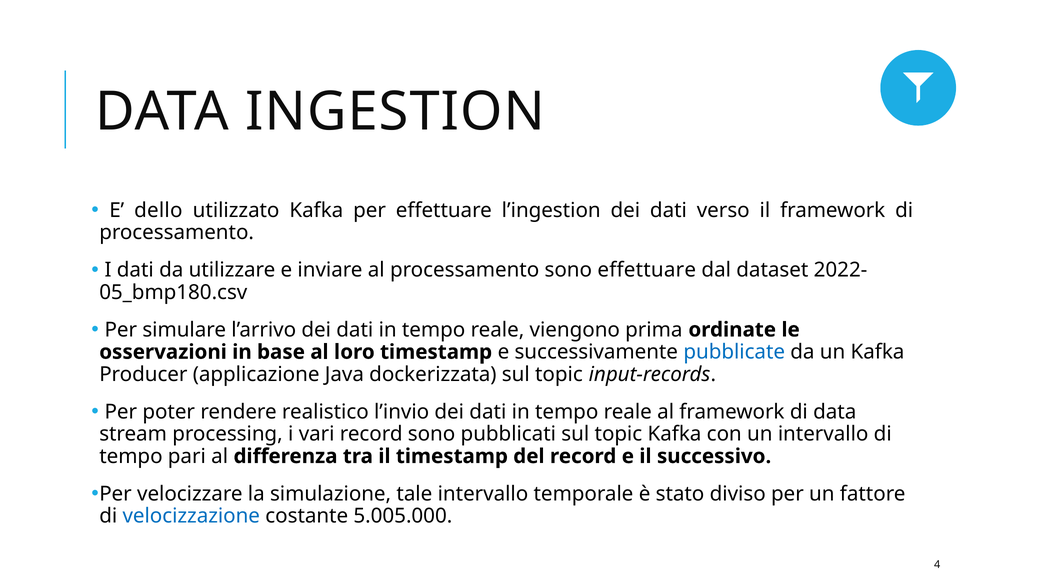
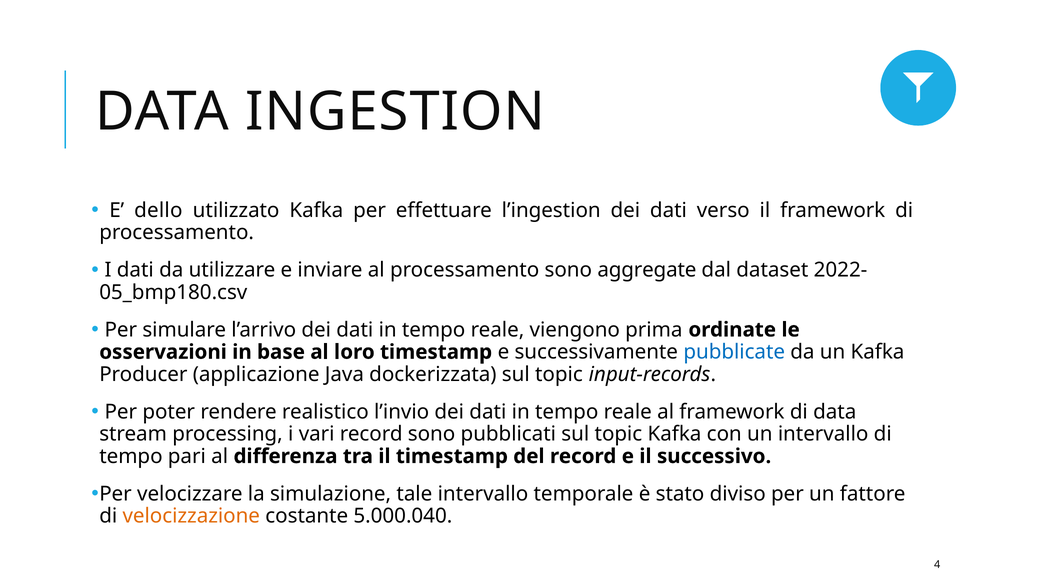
sono effettuare: effettuare -> aggregate
velocizzazione colour: blue -> orange
5.005.000: 5.005.000 -> 5.000.040
